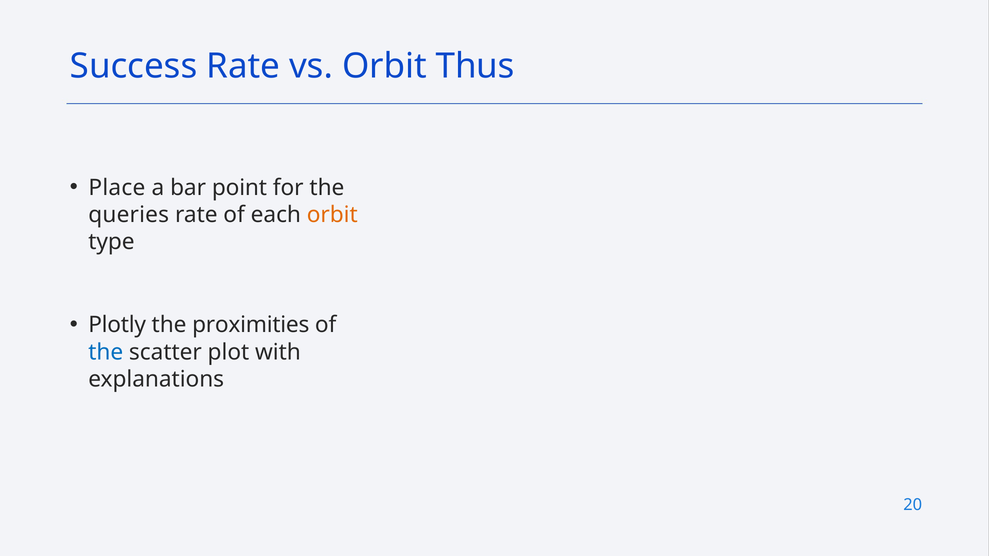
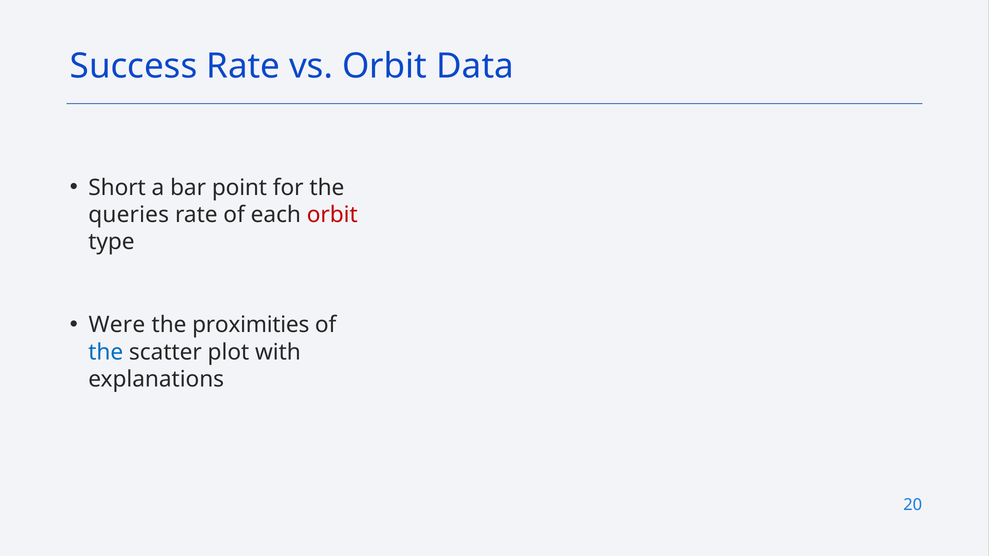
Thus: Thus -> Data
Place: Place -> Short
orbit at (332, 215) colour: orange -> red
Plotly: Plotly -> Were
